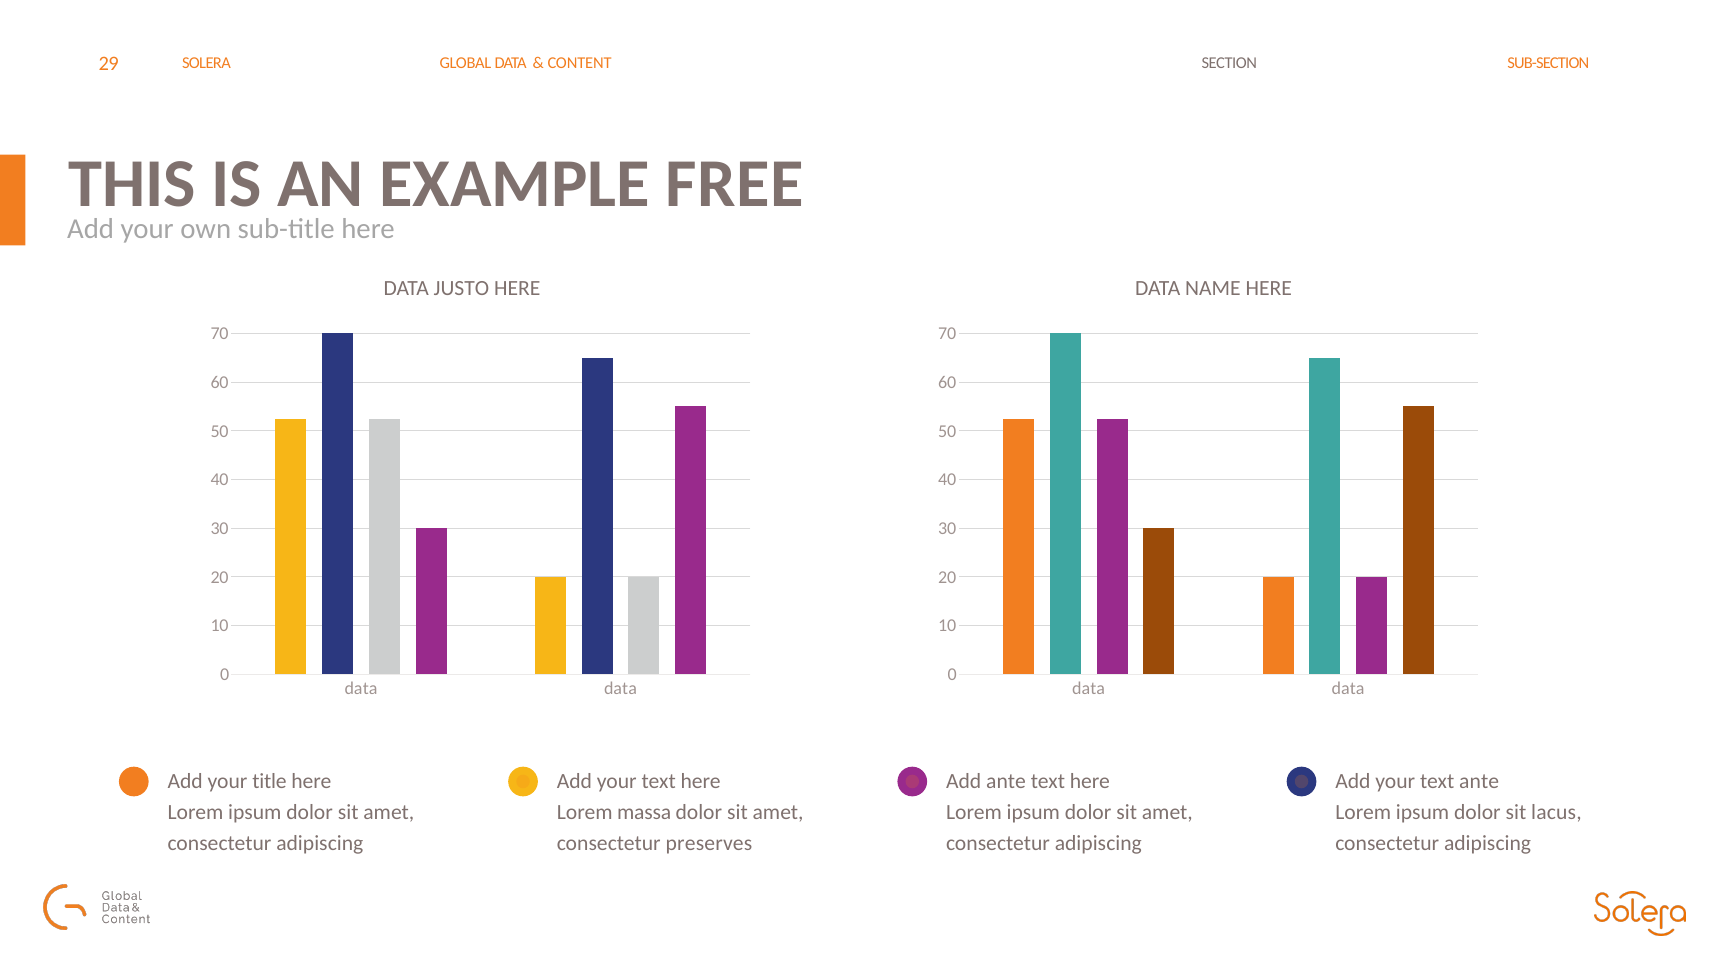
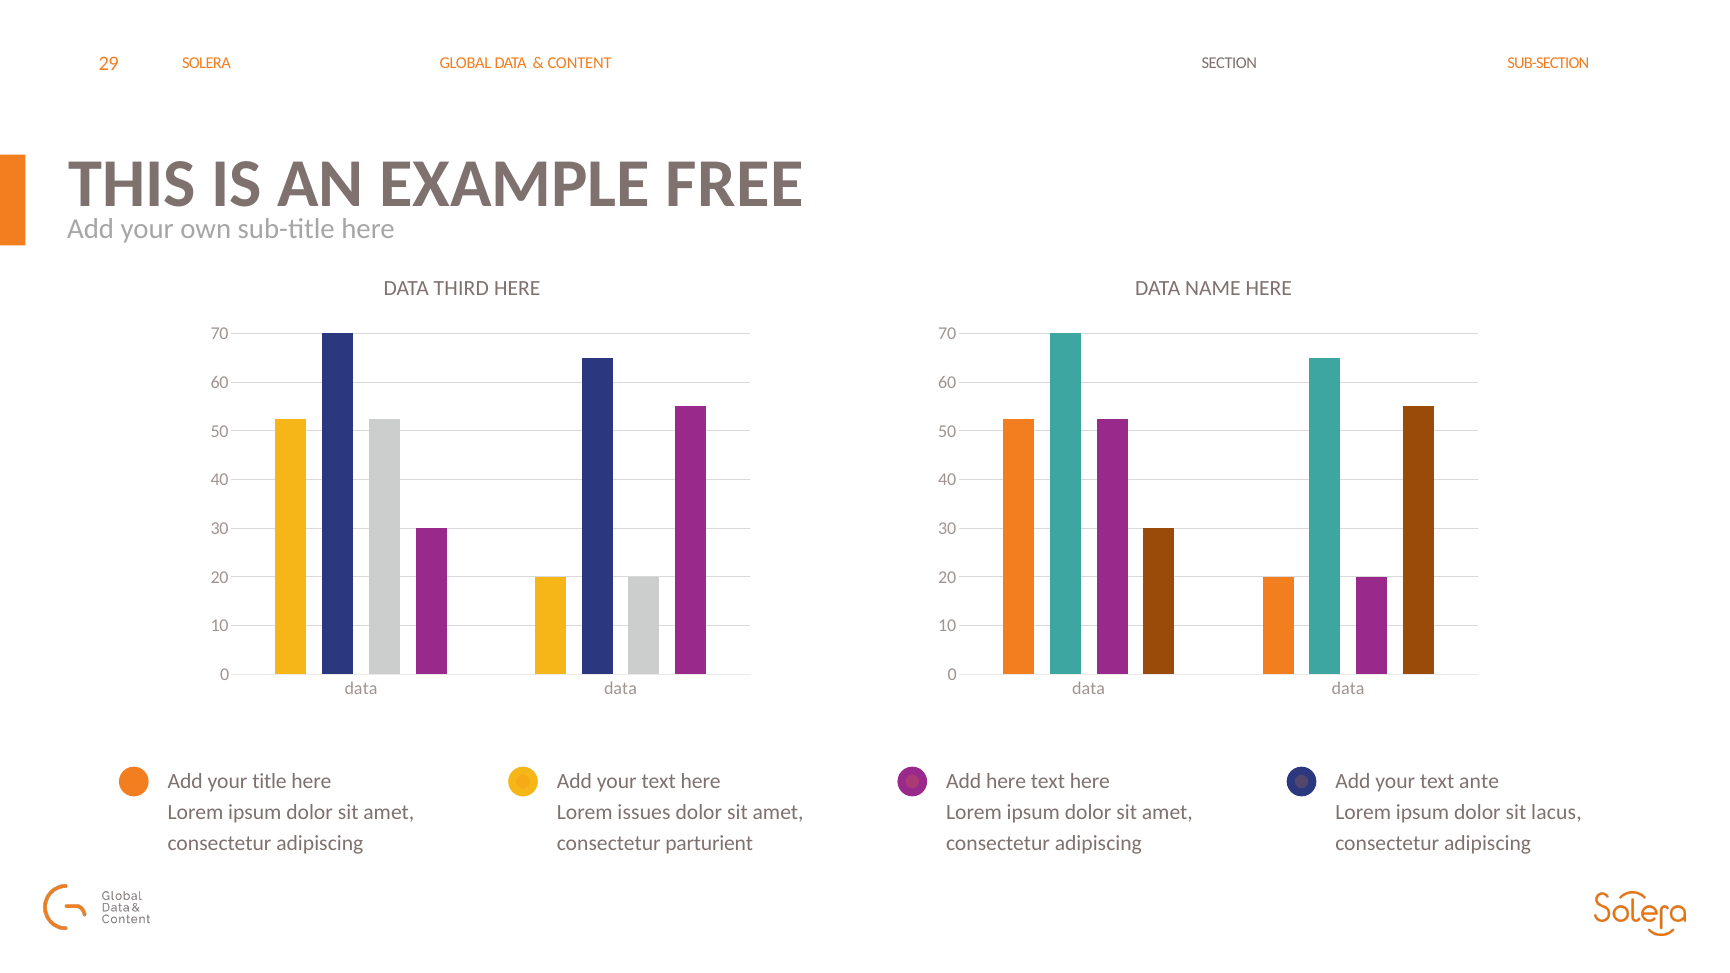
JUSTO: JUSTO -> THIRD
Add ante: ante -> here
massa: massa -> issues
preserves: preserves -> parturient
